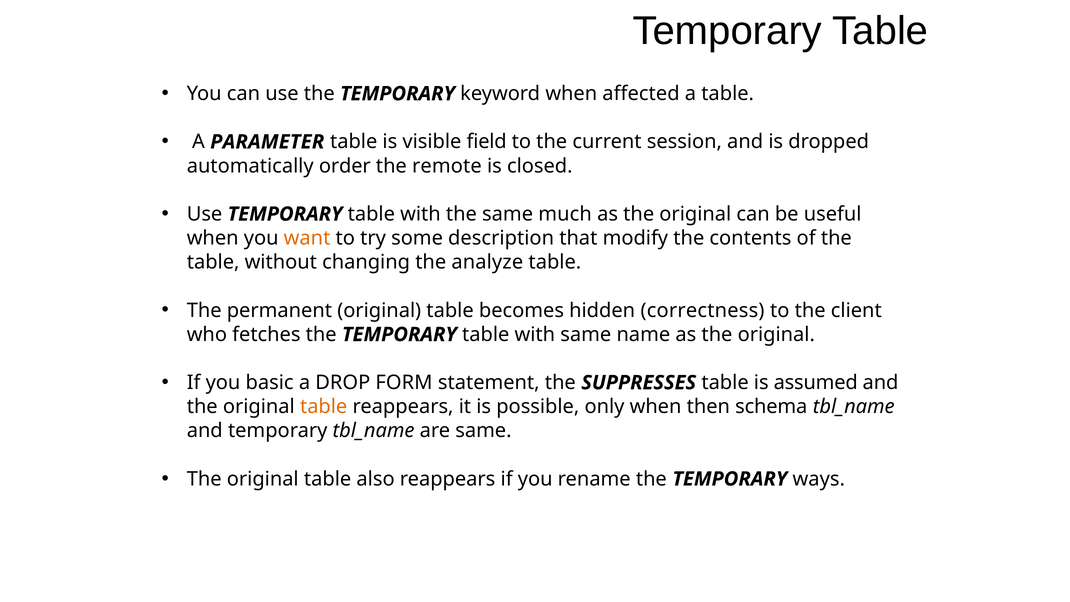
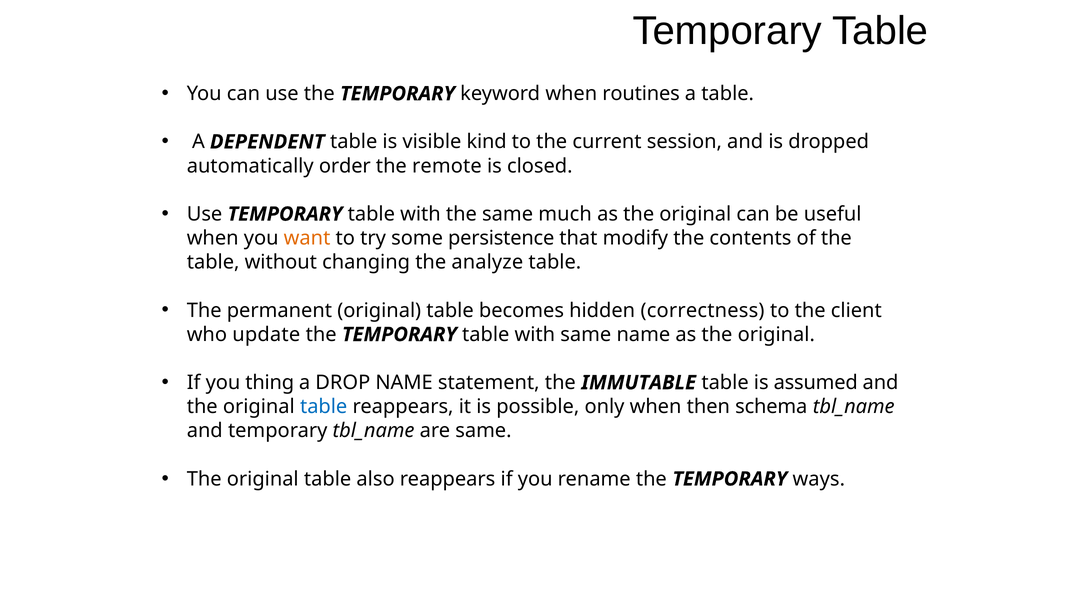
affected: affected -> routines
PARAMETER: PARAMETER -> DEPENDENT
field: field -> kind
description: description -> persistence
fetches: fetches -> update
basic: basic -> thing
DROP FORM: FORM -> NAME
SUPPRESSES: SUPPRESSES -> IMMUTABLE
table at (324, 407) colour: orange -> blue
